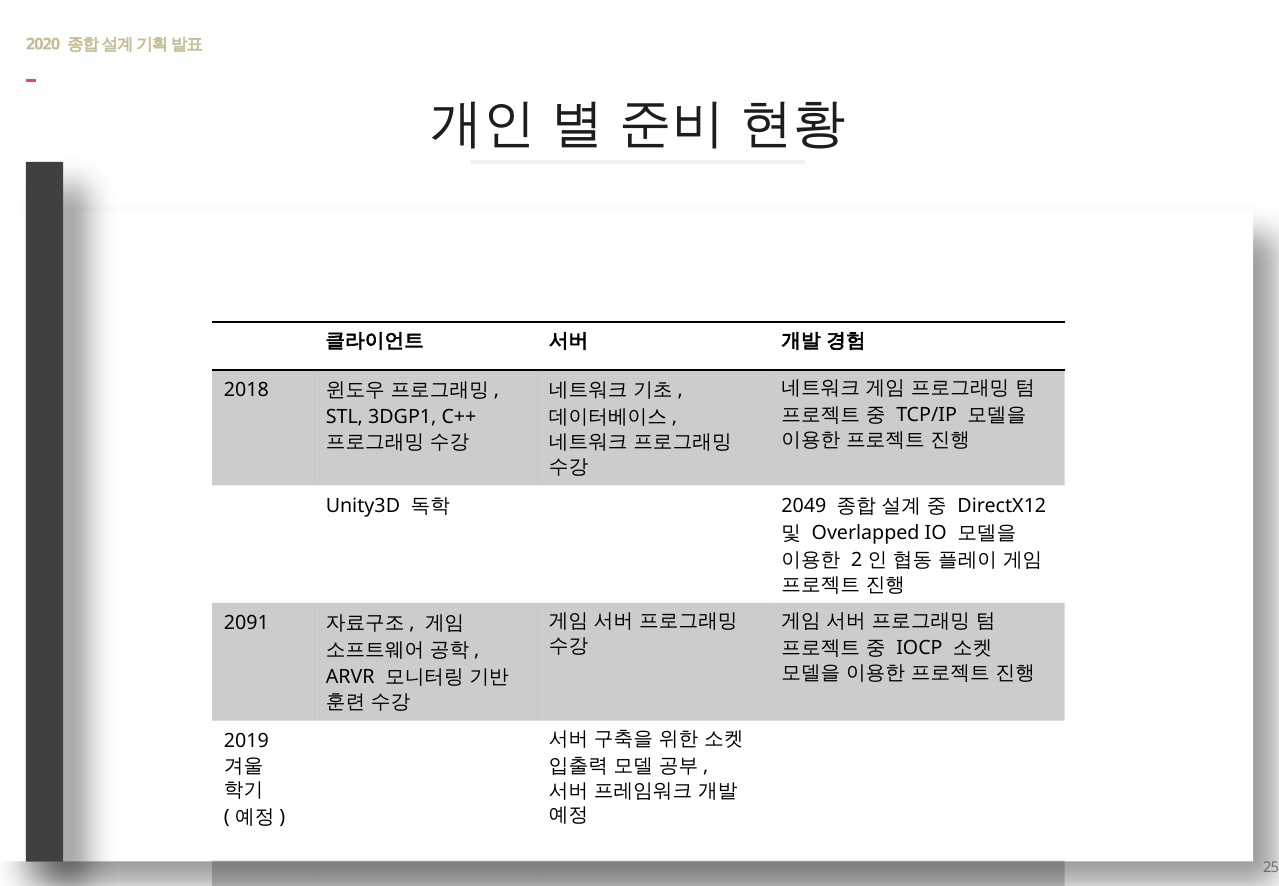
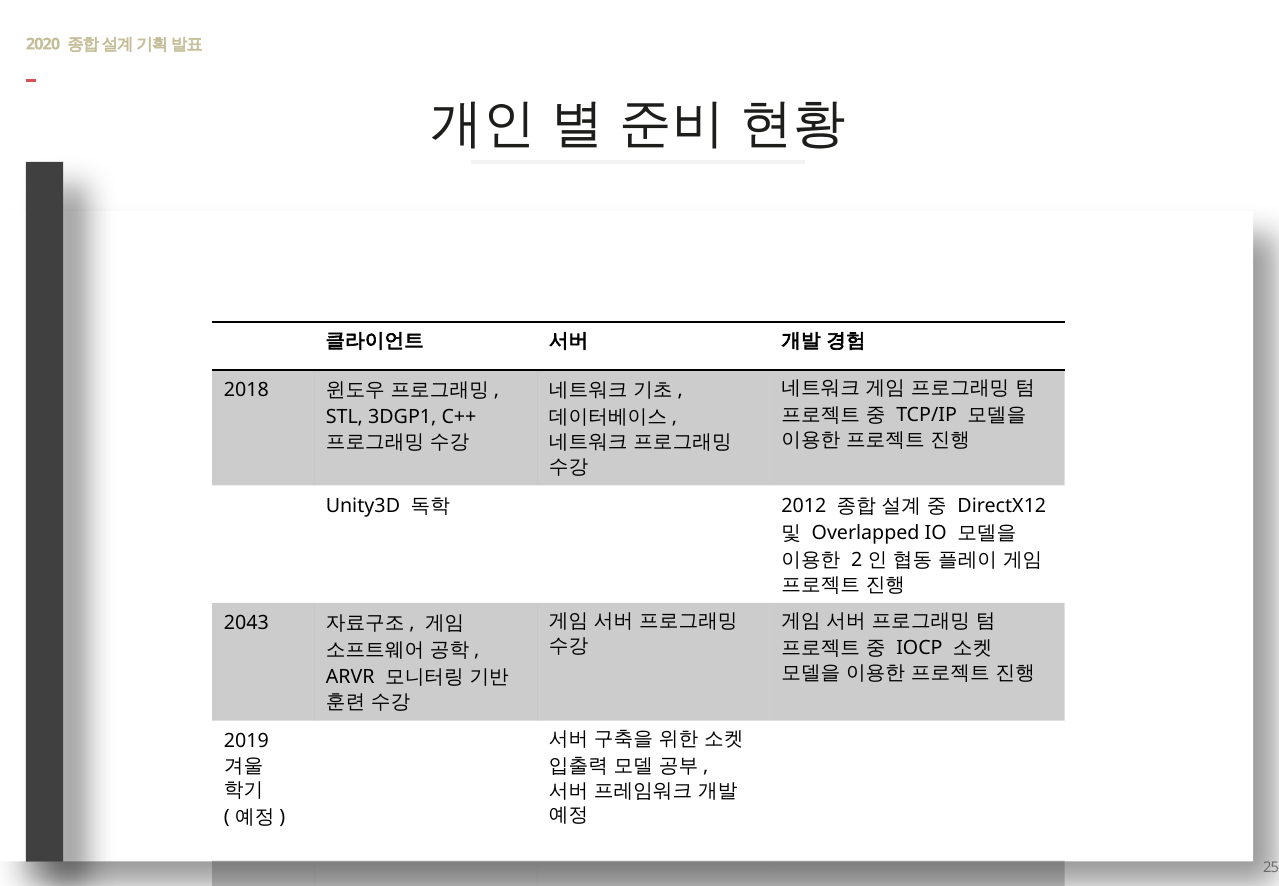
2049: 2049 -> 2012
2091: 2091 -> 2043
